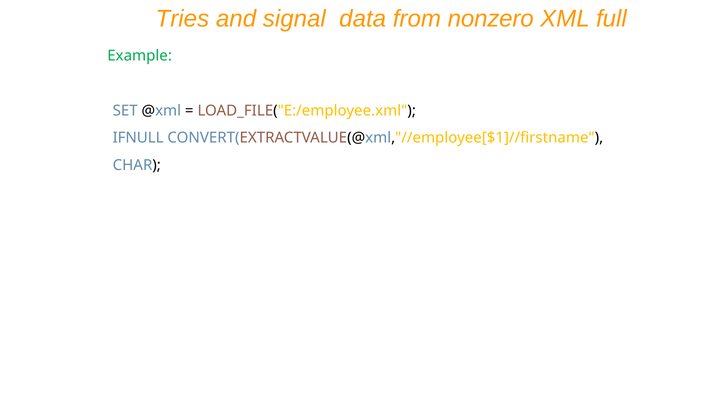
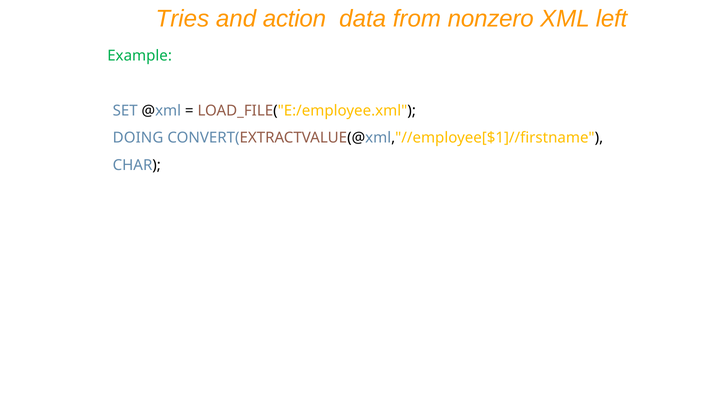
signal: signal -> action
full: full -> left
IFNULL: IFNULL -> DOING
